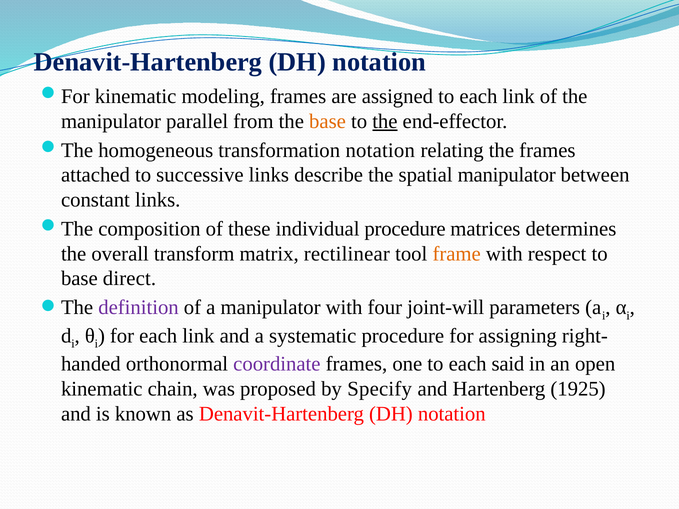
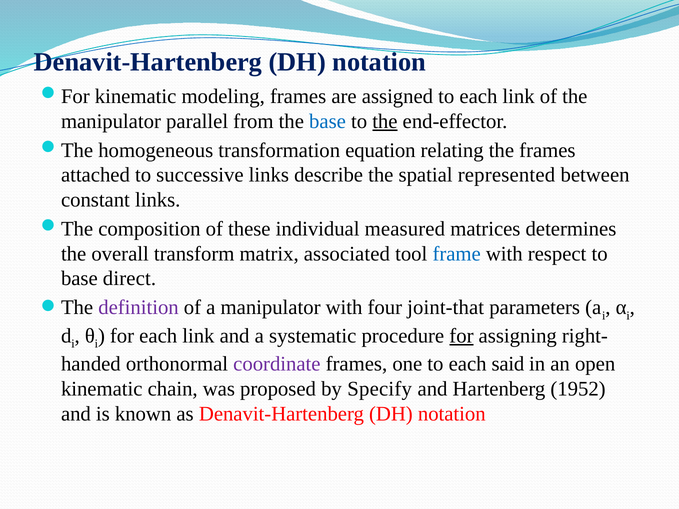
base at (327, 121) colour: orange -> blue
transformation notation: notation -> equation
spatial manipulator: manipulator -> represented
individual procedure: procedure -> measured
rectilinear: rectilinear -> associated
frame colour: orange -> blue
joint-will: joint-will -> joint-that
for at (461, 336) underline: none -> present
1925: 1925 -> 1952
